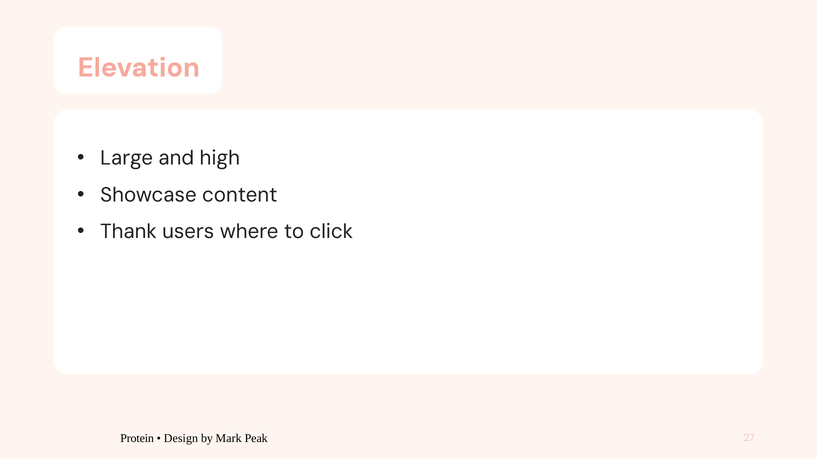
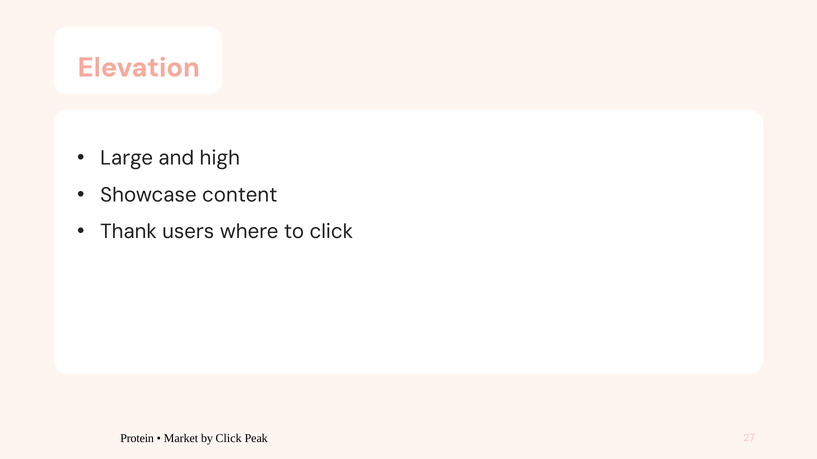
Design: Design -> Market
by Mark: Mark -> Click
